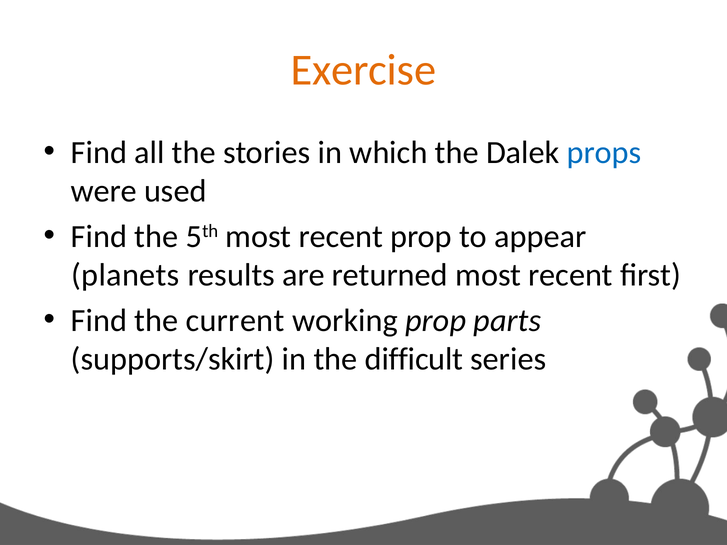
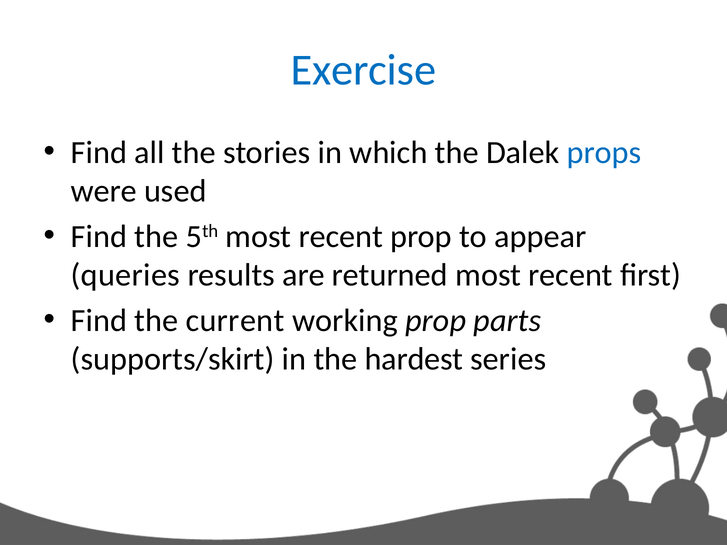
Exercise colour: orange -> blue
planets: planets -> queries
difficult: difficult -> hardest
